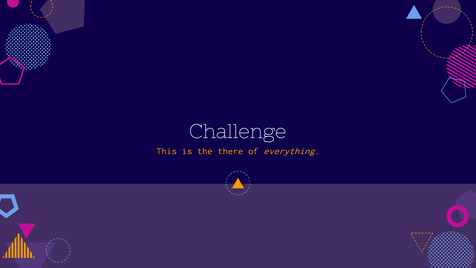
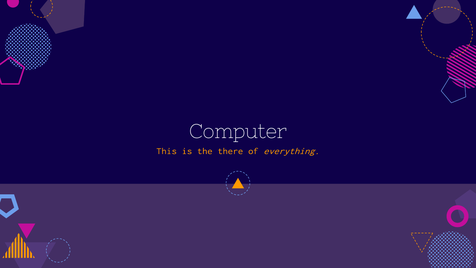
Challenge: Challenge -> Computer
